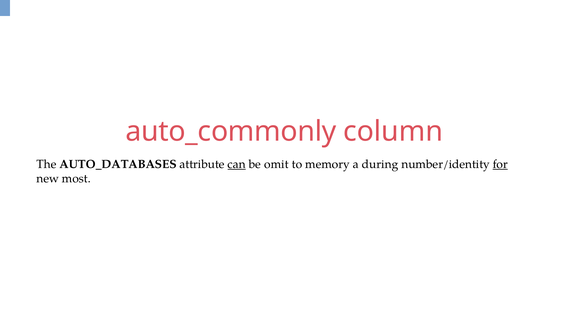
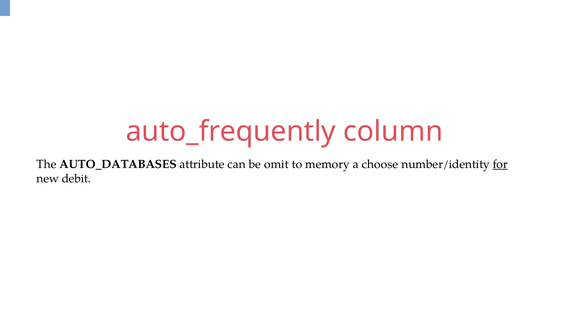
auto_commonly: auto_commonly -> auto_frequently
can underline: present -> none
during: during -> choose
most: most -> debit
